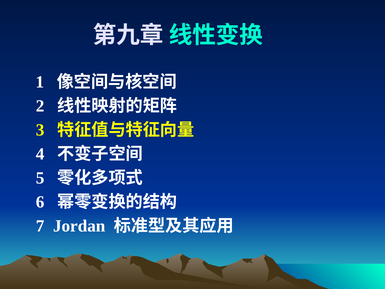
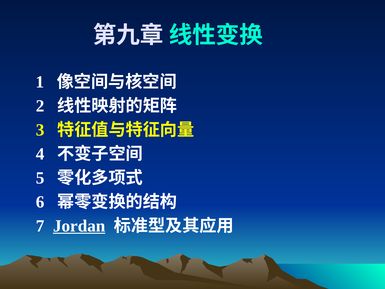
Jordan underline: none -> present
